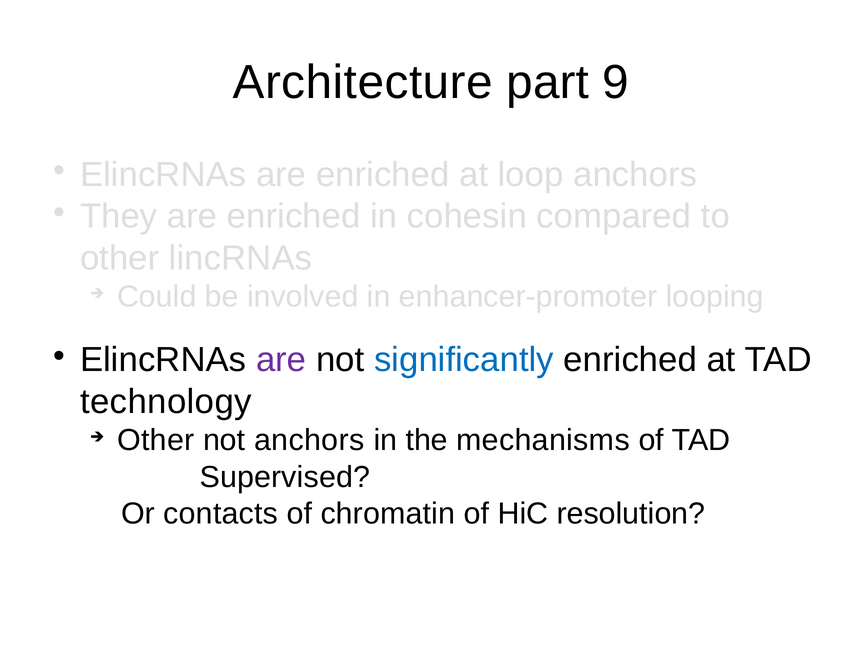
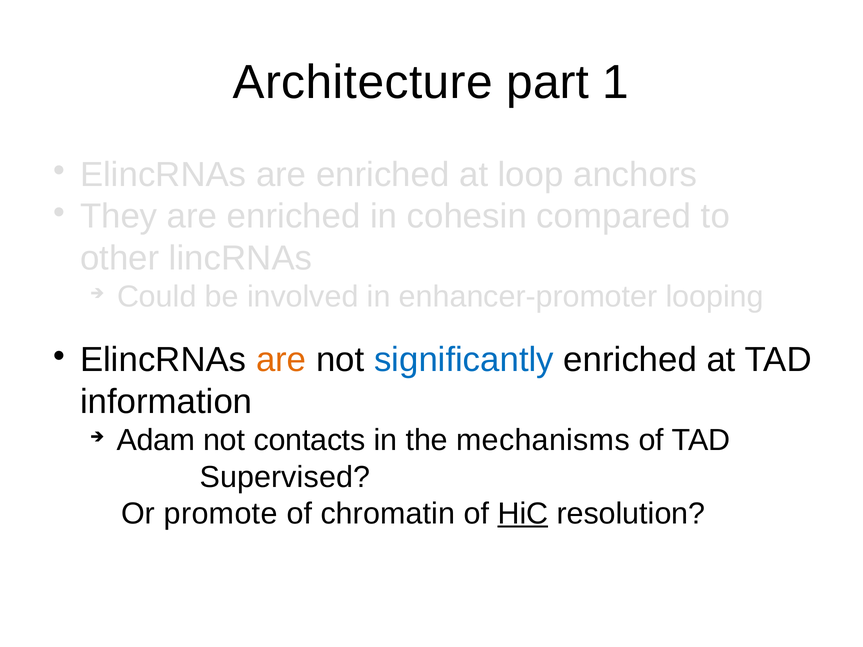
9: 9 -> 1
are at (281, 360) colour: purple -> orange
technology: technology -> information
Other at (156, 441): Other -> Adam
not anchors: anchors -> contacts
contacts: contacts -> promote
HiC underline: none -> present
